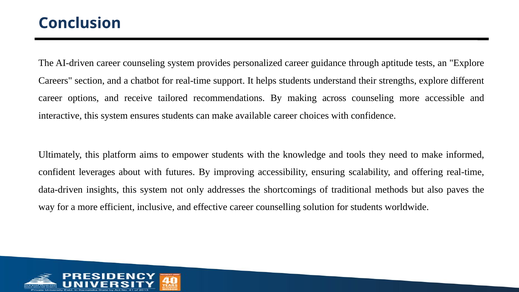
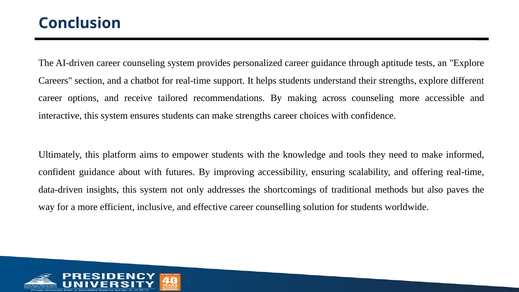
make available: available -> strengths
confident leverages: leverages -> guidance
